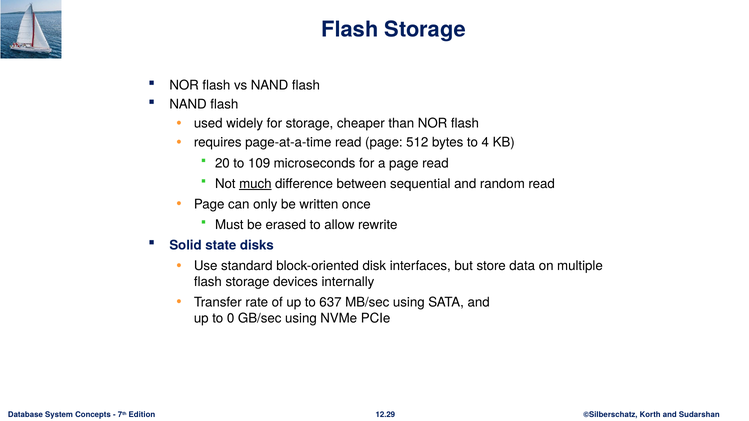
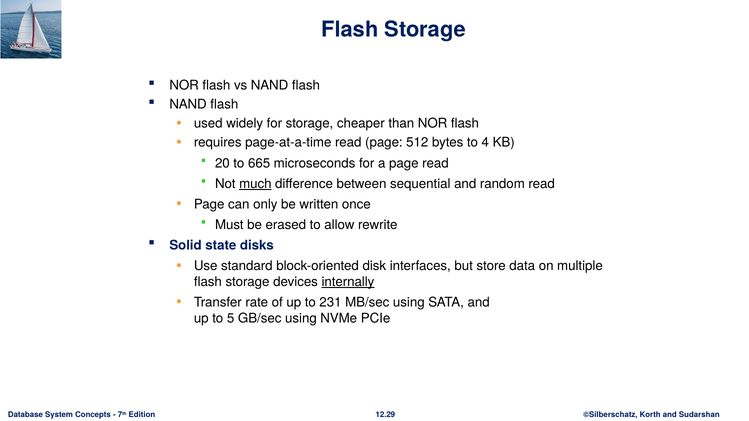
109: 109 -> 665
internally underline: none -> present
637: 637 -> 231
0: 0 -> 5
